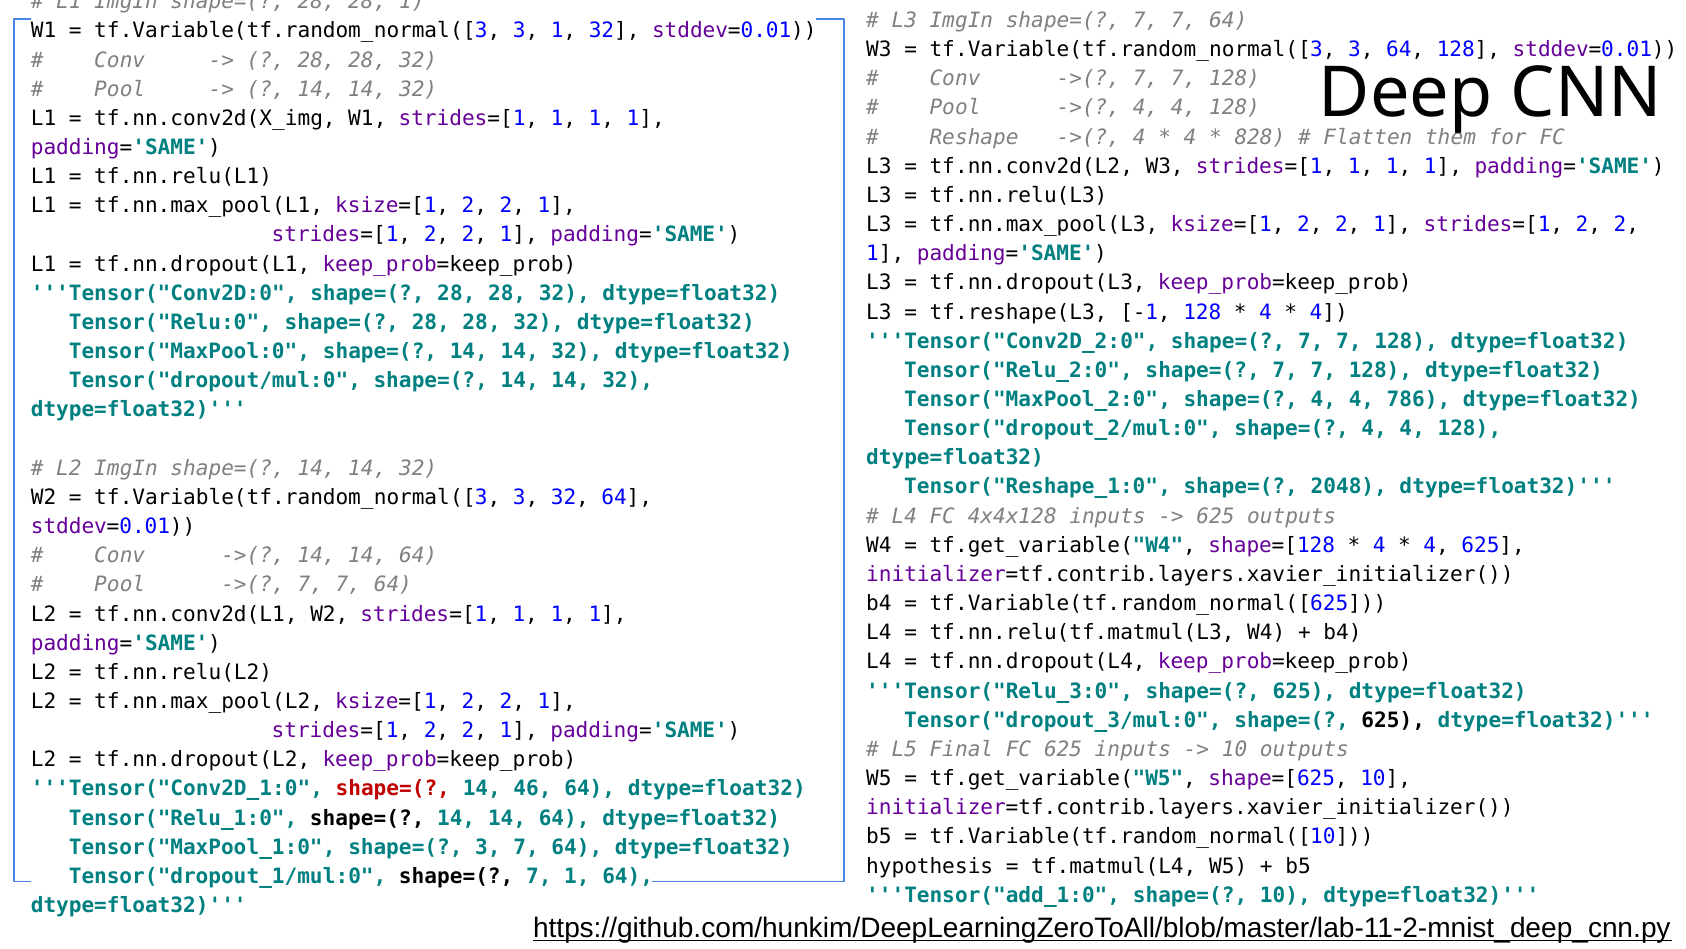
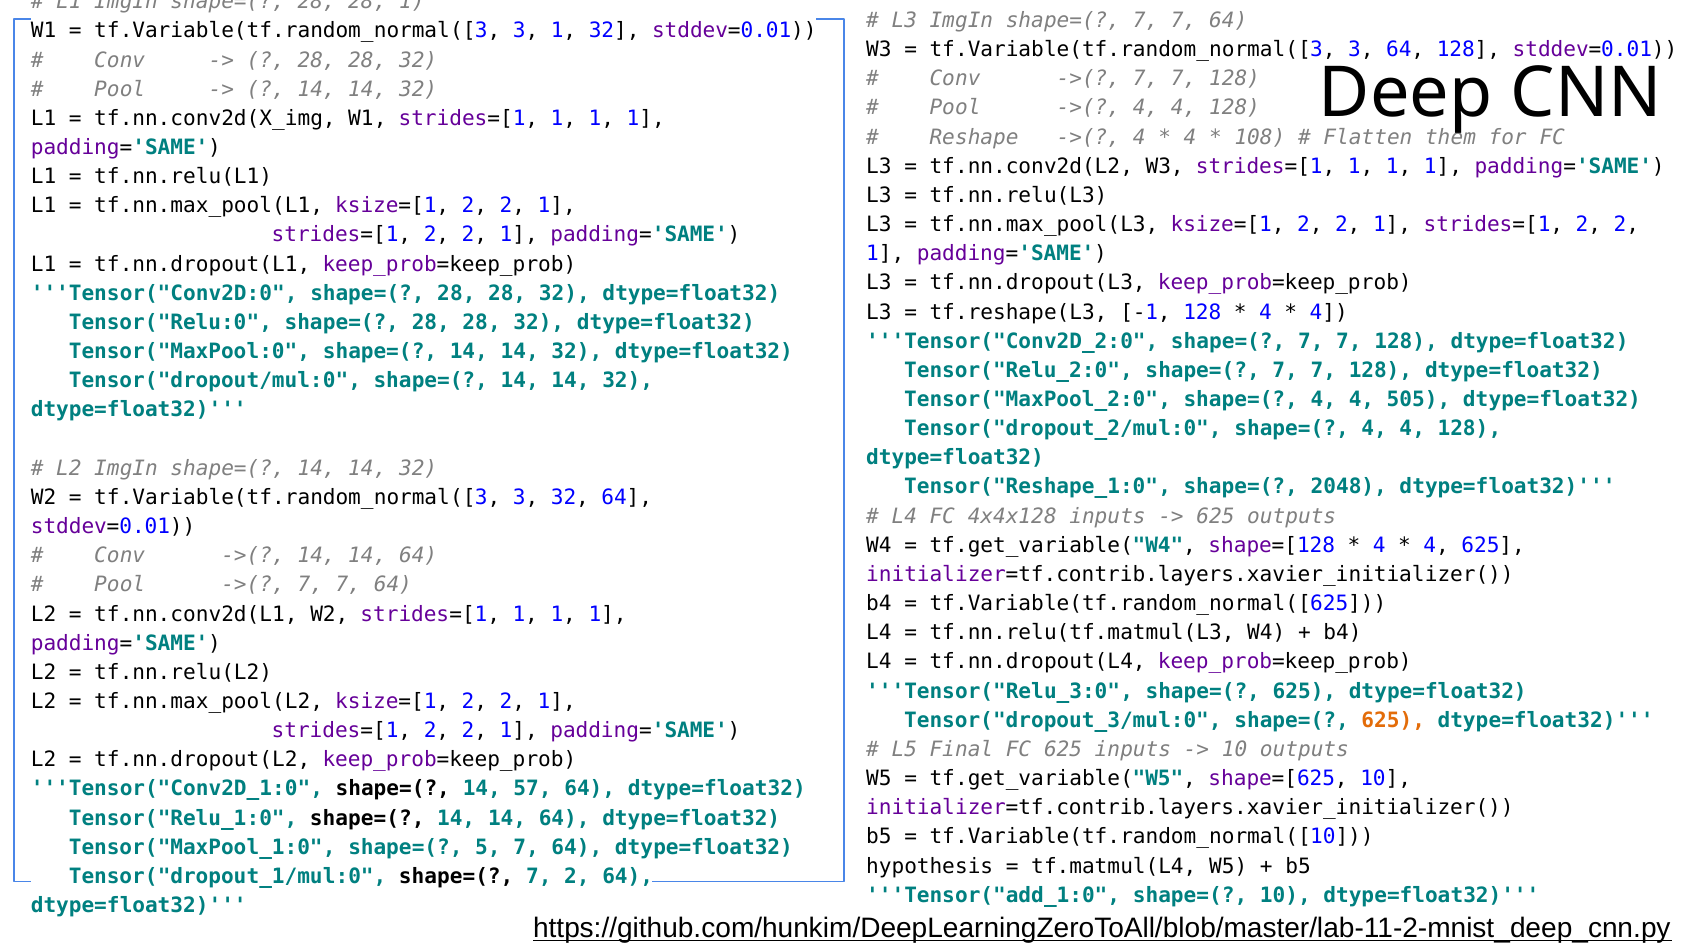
828: 828 -> 108
786: 786 -> 505
625 at (1393, 720) colour: black -> orange
shape=( at (393, 789) colour: red -> black
46: 46 -> 57
shape=( 3: 3 -> 5
7 1: 1 -> 2
